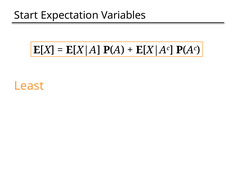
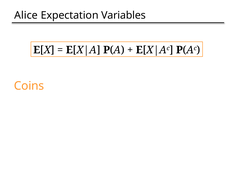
Start: Start -> Alice
Least: Least -> Coins
